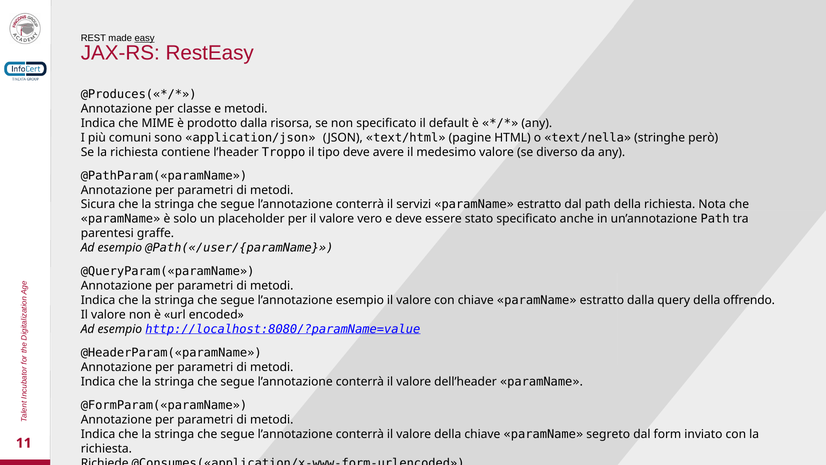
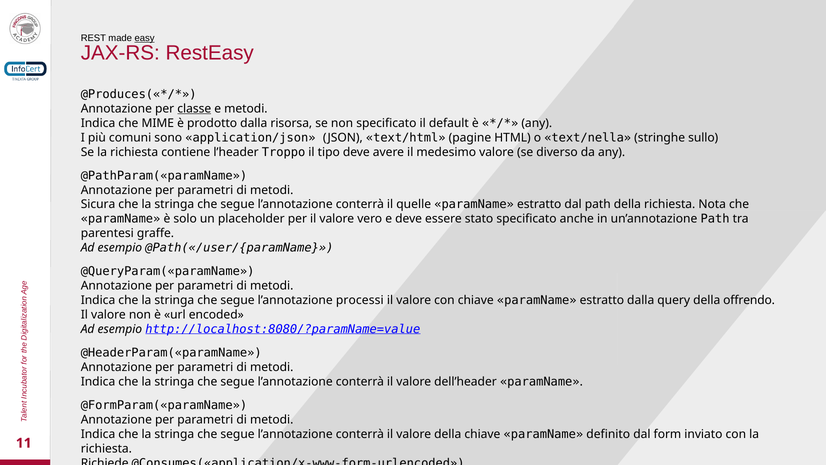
classe underline: none -> present
però: però -> sullo
servizi: servizi -> quelle
l’annotazione esempio: esempio -> processi
segreto: segreto -> definito
